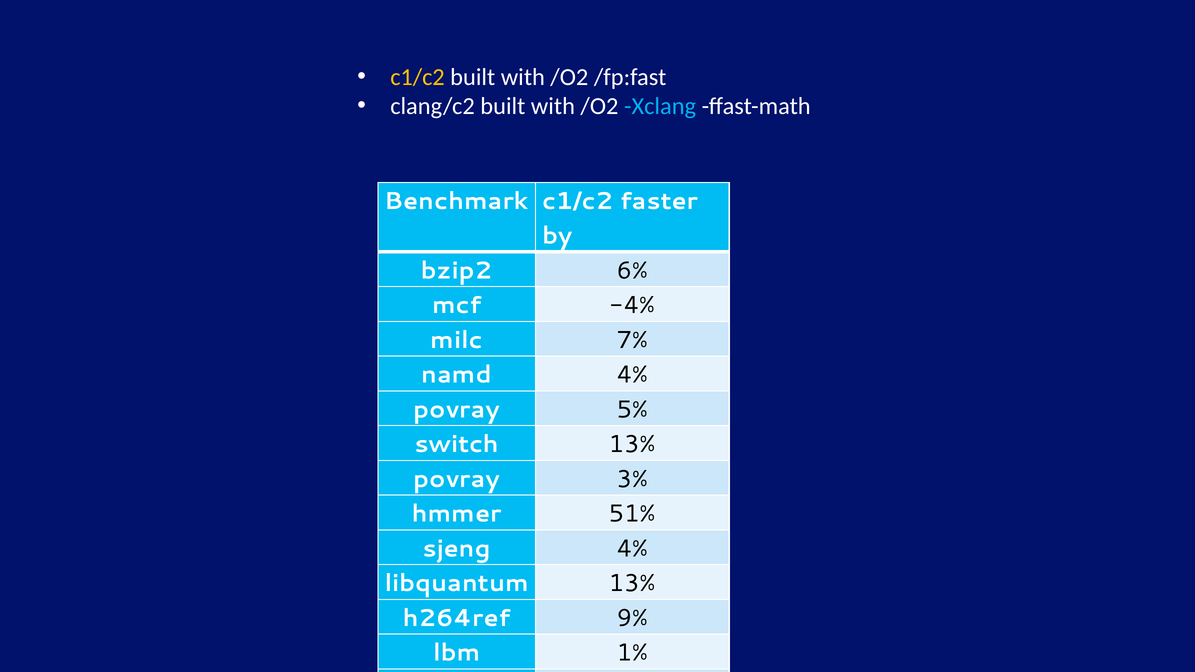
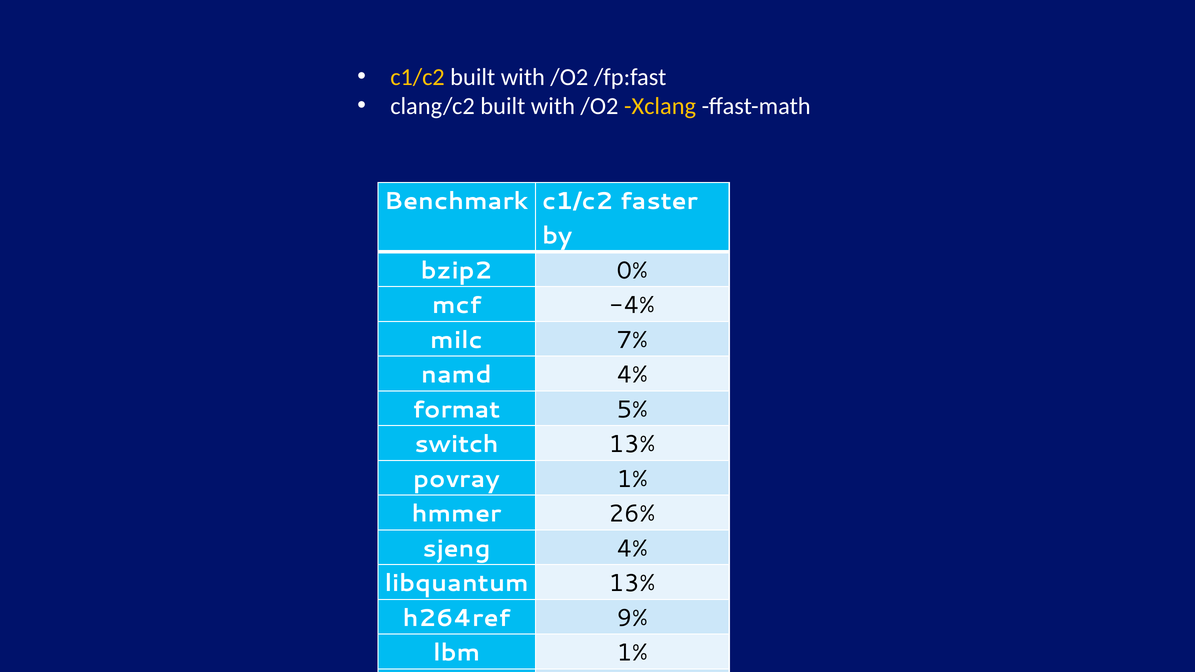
Xclang colour: light blue -> yellow
6%: 6% -> 0%
povray at (457, 410): povray -> format
povray 3%: 3% -> 1%
51%: 51% -> 26%
